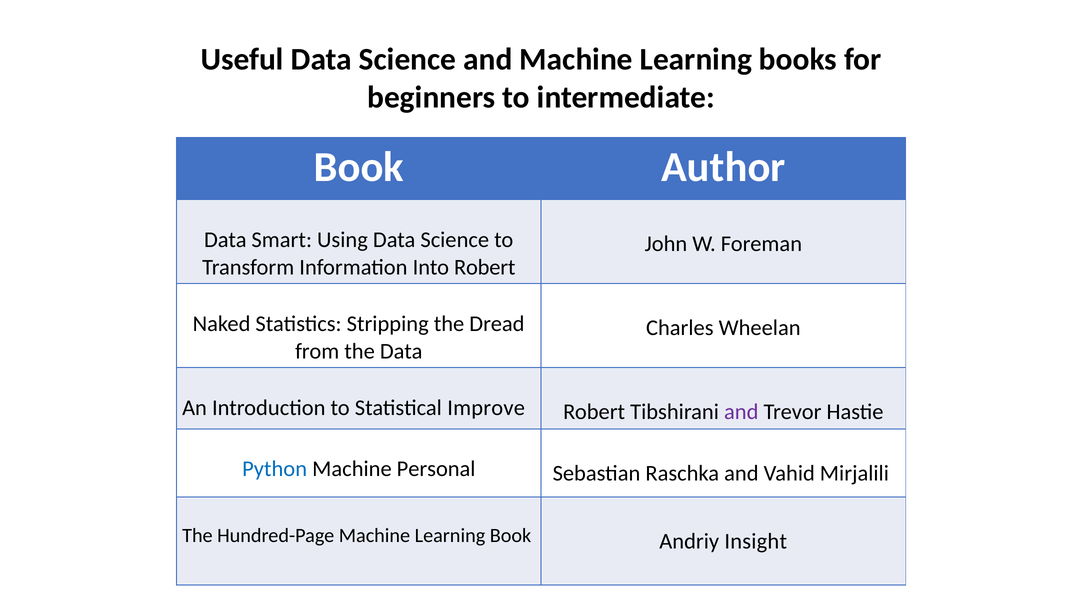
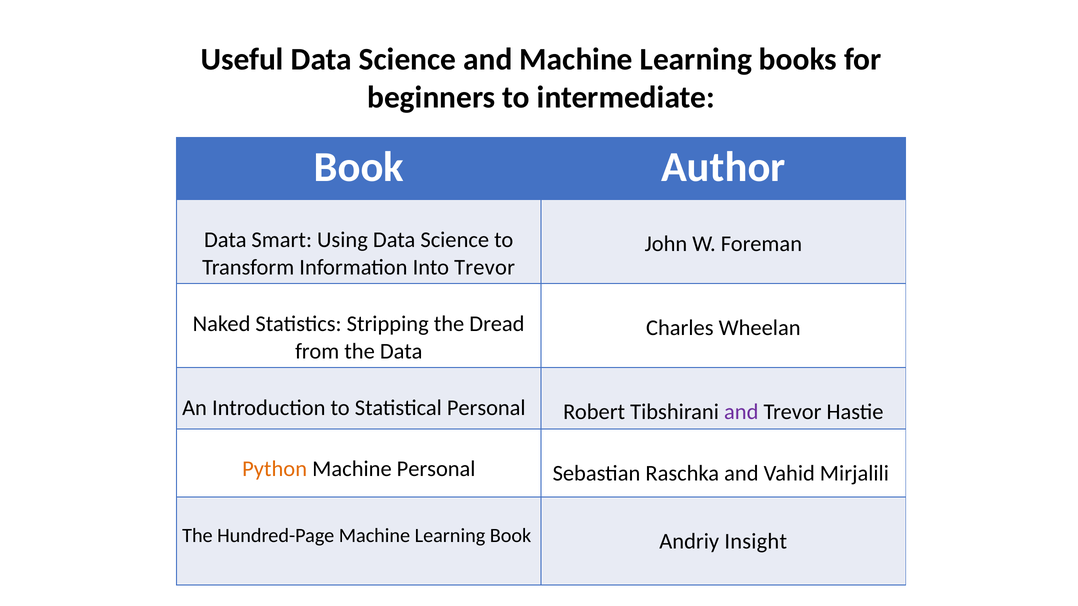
Into Robert: Robert -> Trevor
Statistical Improve: Improve -> Personal
Python colour: blue -> orange
